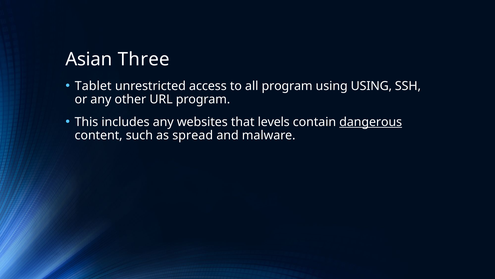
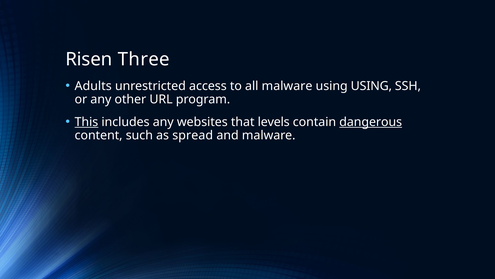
Asian: Asian -> Risen
Tablet: Tablet -> Adults
all program: program -> malware
This underline: none -> present
